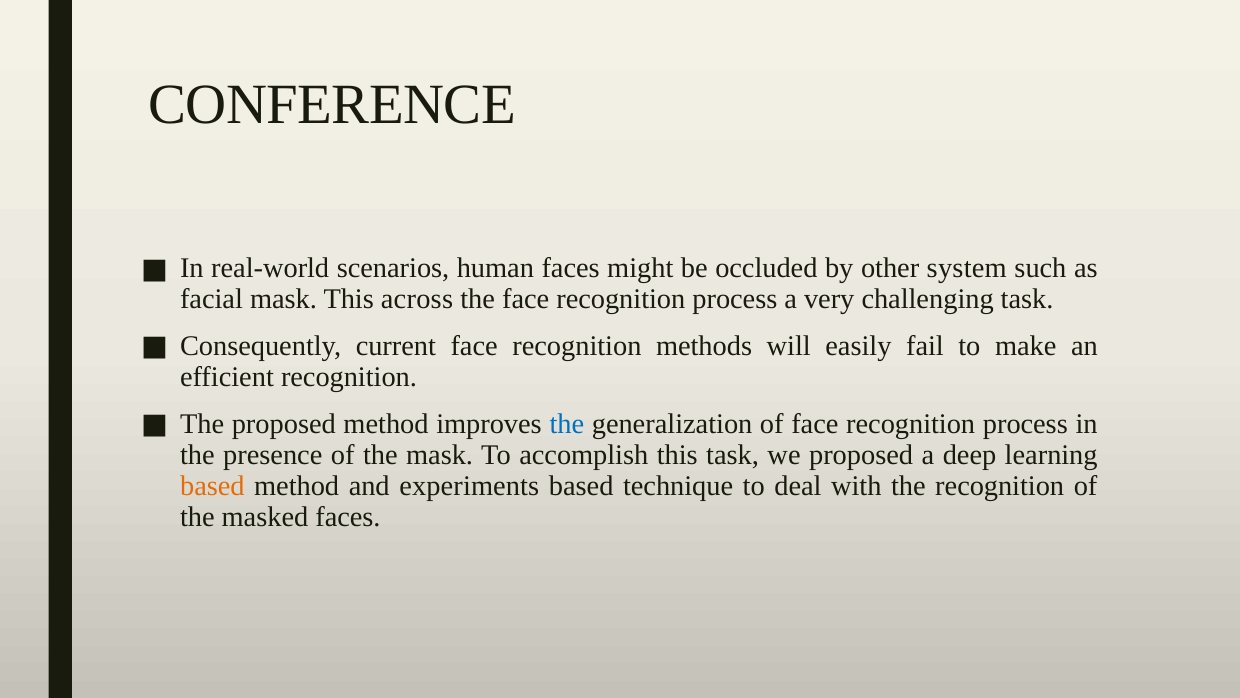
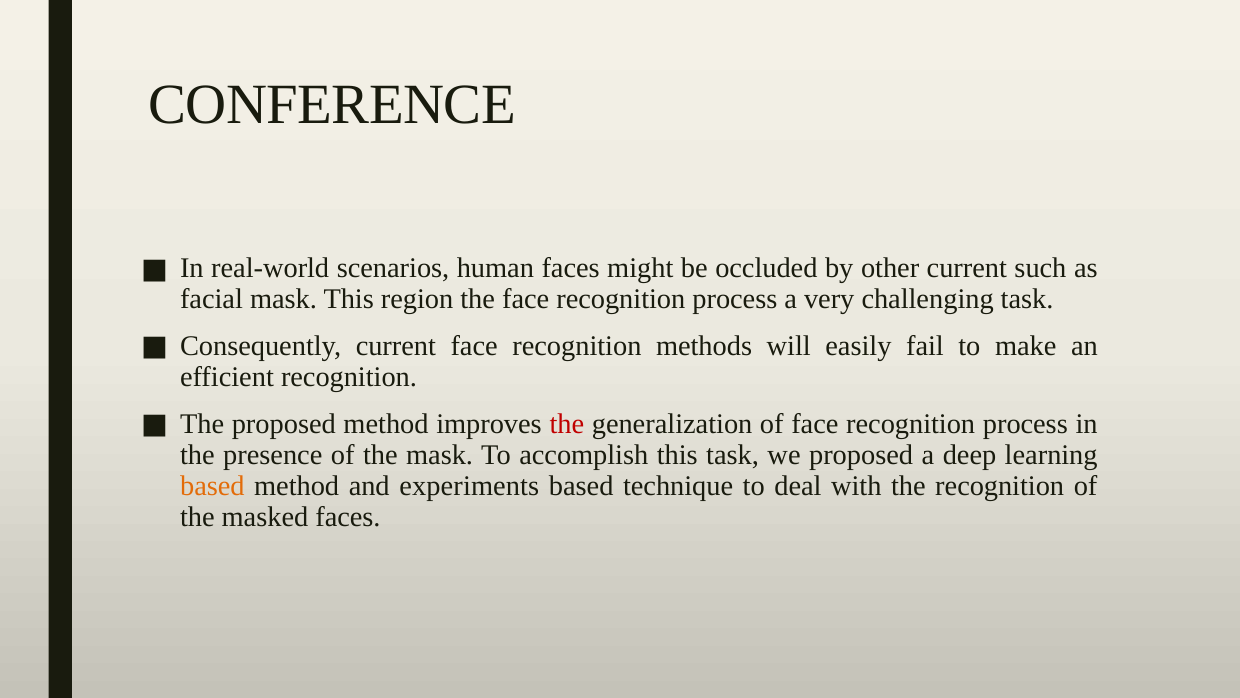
other system: system -> current
across: across -> region
the at (567, 423) colour: blue -> red
